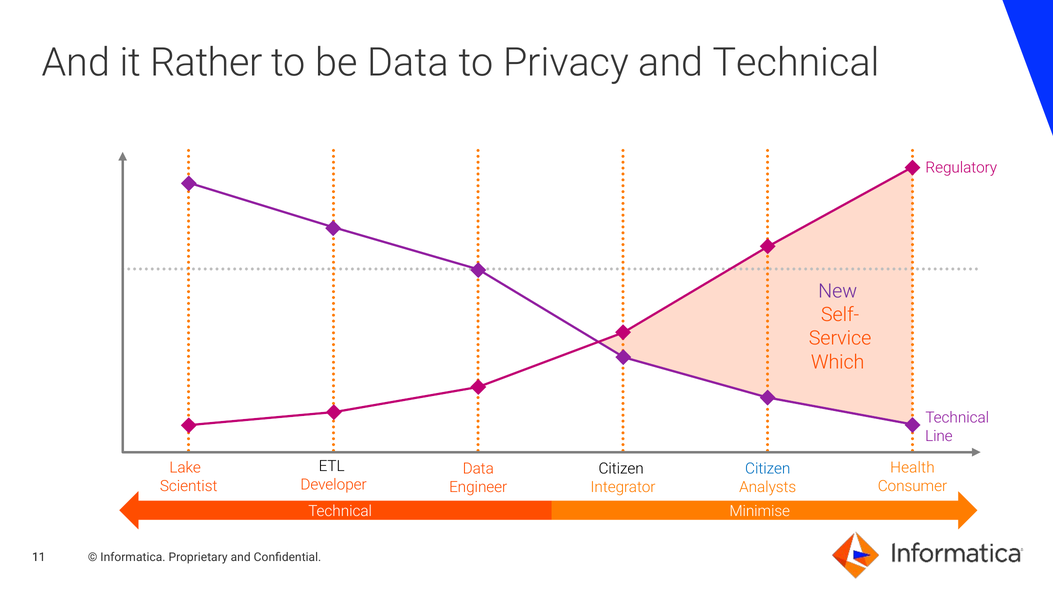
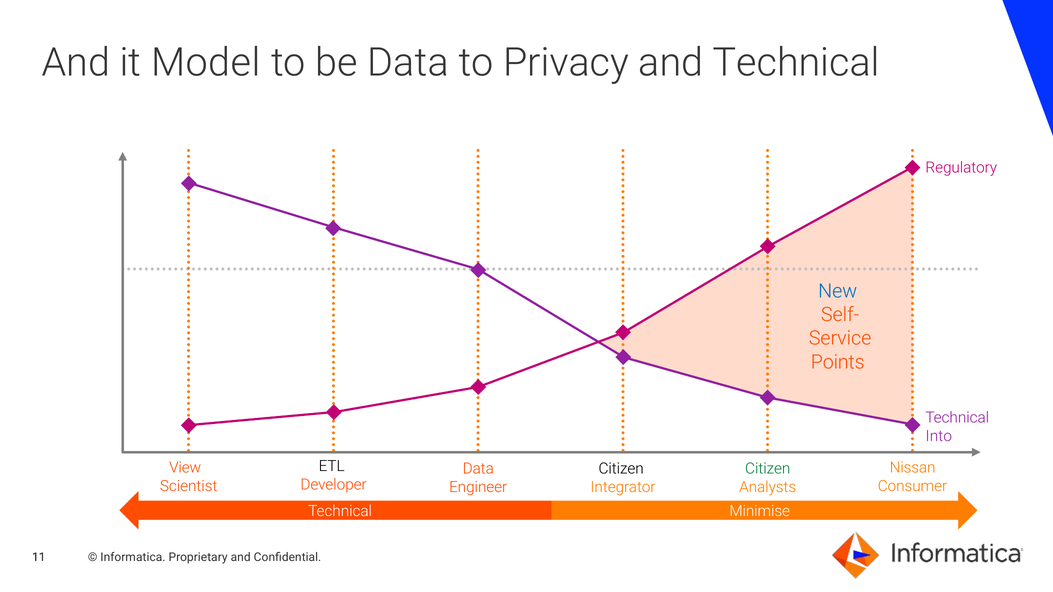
Rather: Rather -> Model
New colour: purple -> blue
Which: Which -> Points
Line: Line -> Into
Lake: Lake -> View
Health: Health -> Nissan
Citizen at (768, 469) colour: blue -> green
